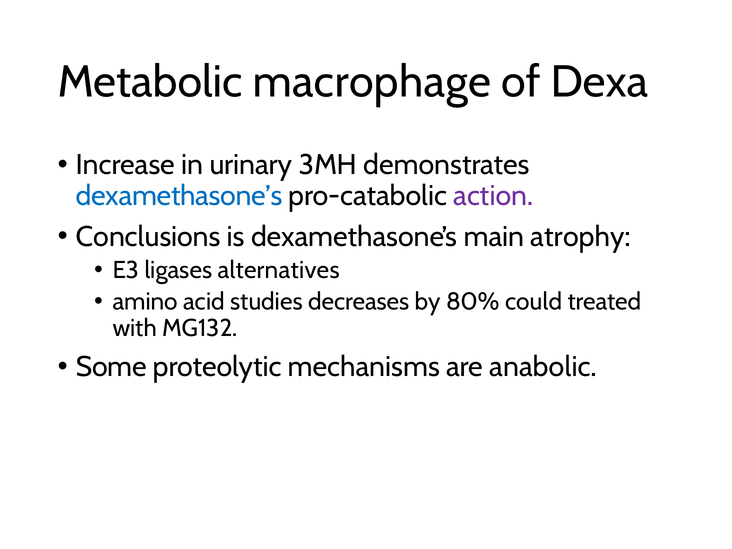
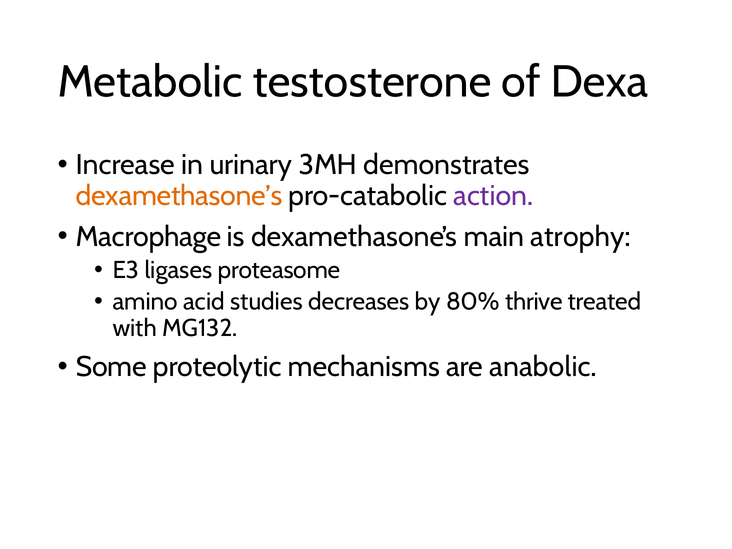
macrophage: macrophage -> testosterone
dexamethasone’s at (179, 196) colour: blue -> orange
Conclusions: Conclusions -> Macrophage
alternatives: alternatives -> proteasome
could: could -> thrive
